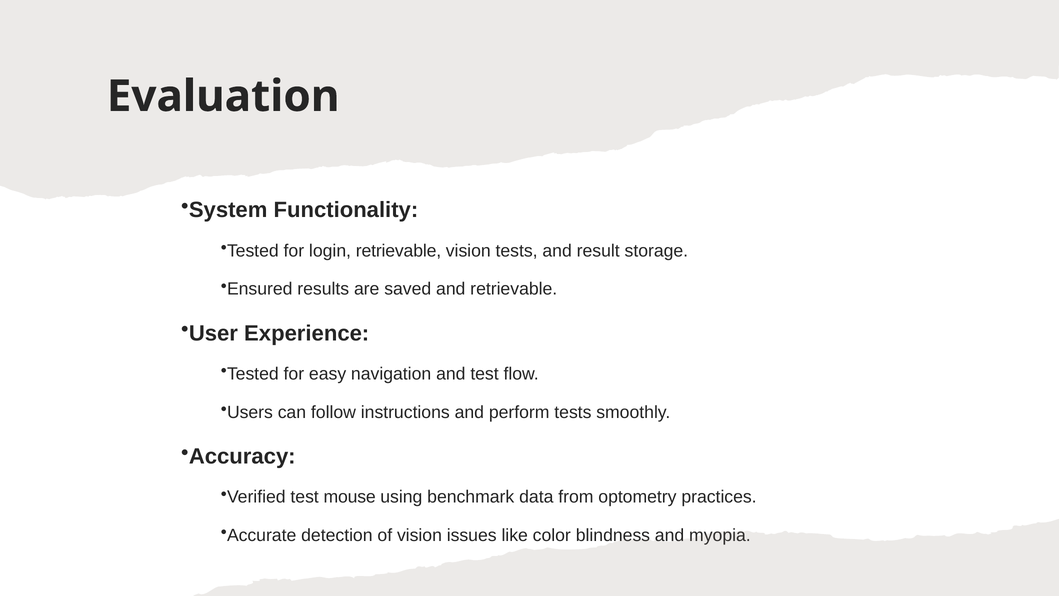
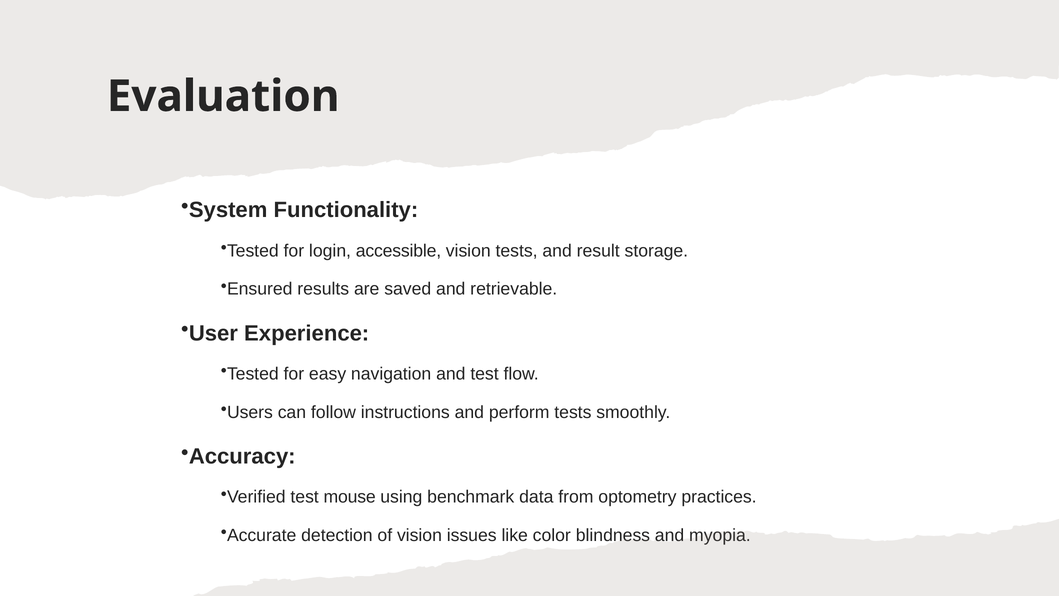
login retrievable: retrievable -> accessible
